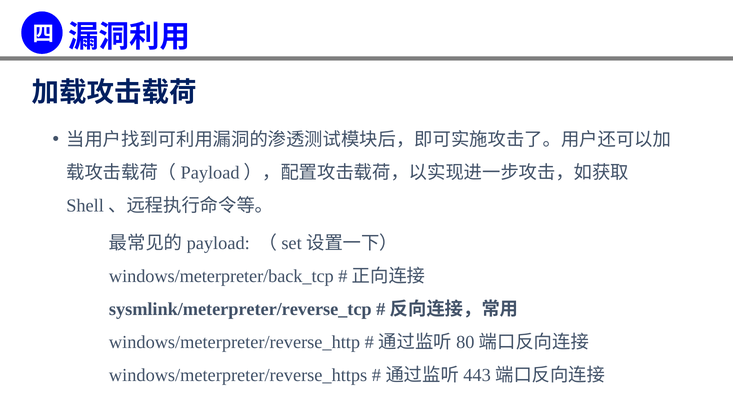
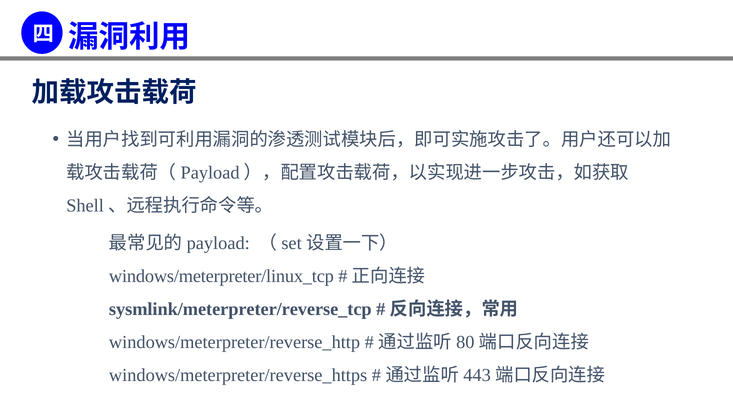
windows/meterpreter/back_tcp: windows/meterpreter/back_tcp -> windows/meterpreter/linux_tcp
